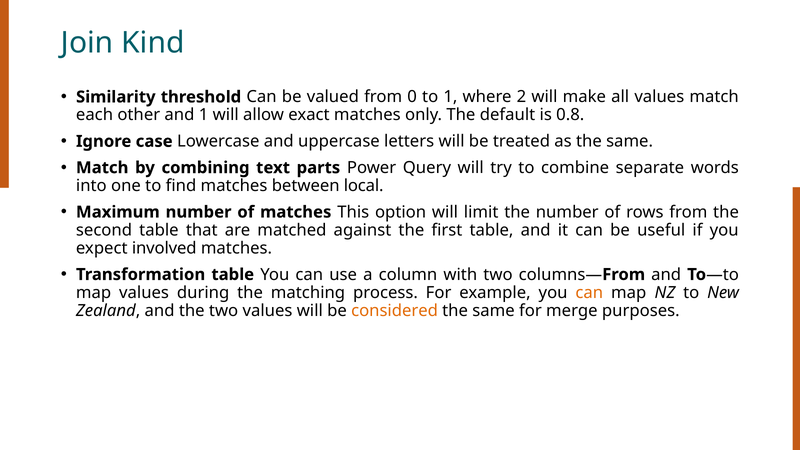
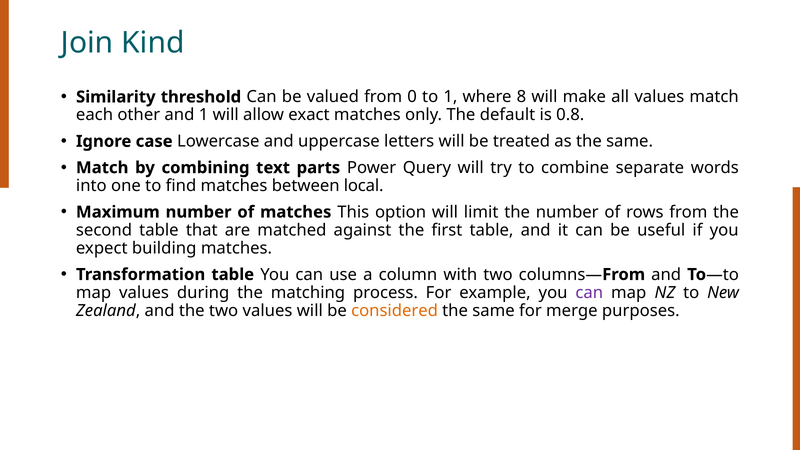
2: 2 -> 8
involved: involved -> building
can at (589, 293) colour: orange -> purple
